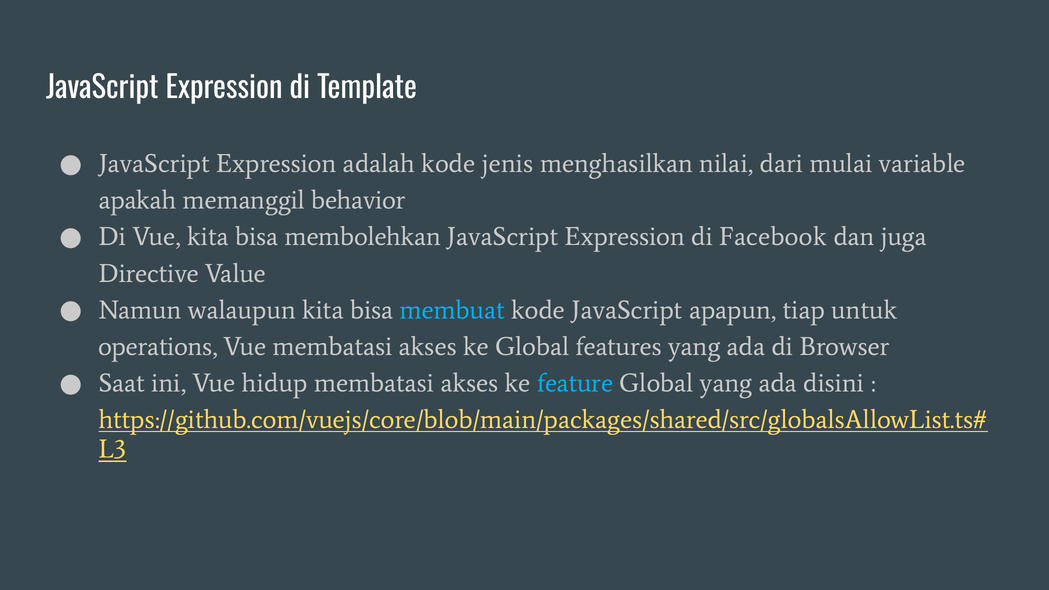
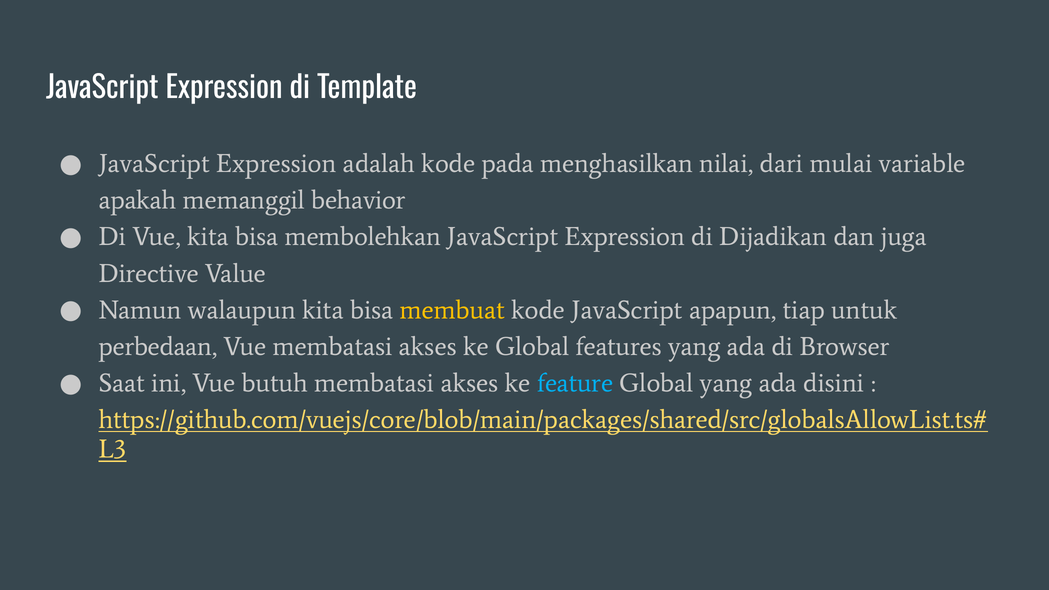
jenis: jenis -> pada
Facebook: Facebook -> Dijadikan
membuat colour: light blue -> yellow
operations: operations -> perbedaan
hidup: hidup -> butuh
